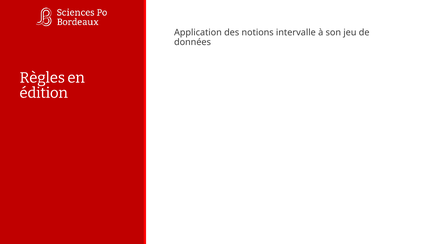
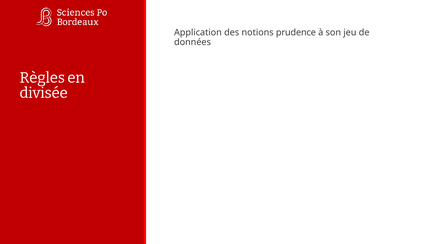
intervalle: intervalle -> prudence
édition: édition -> divisée
